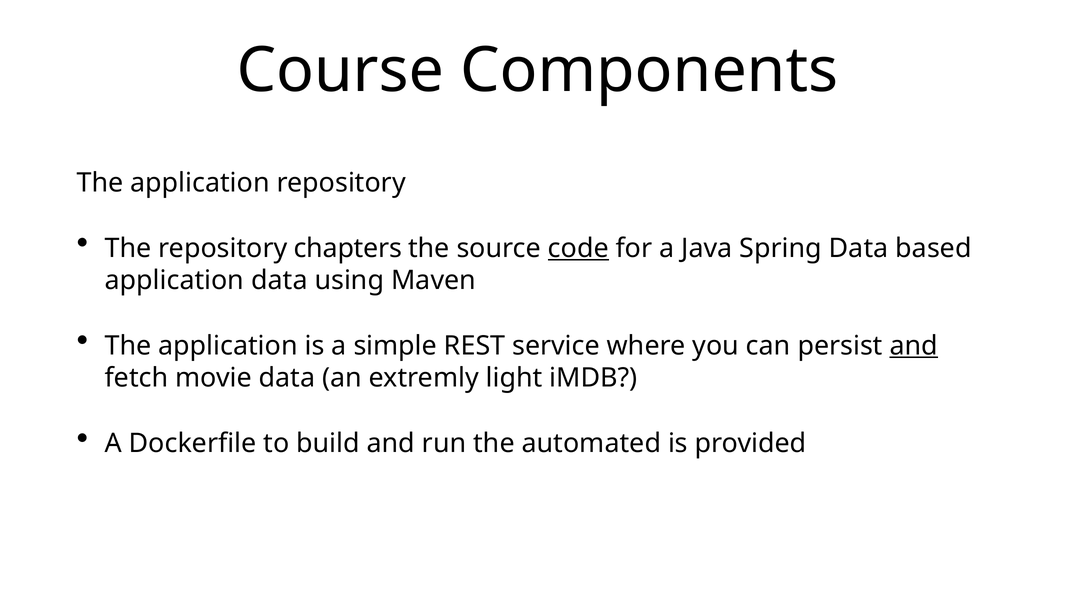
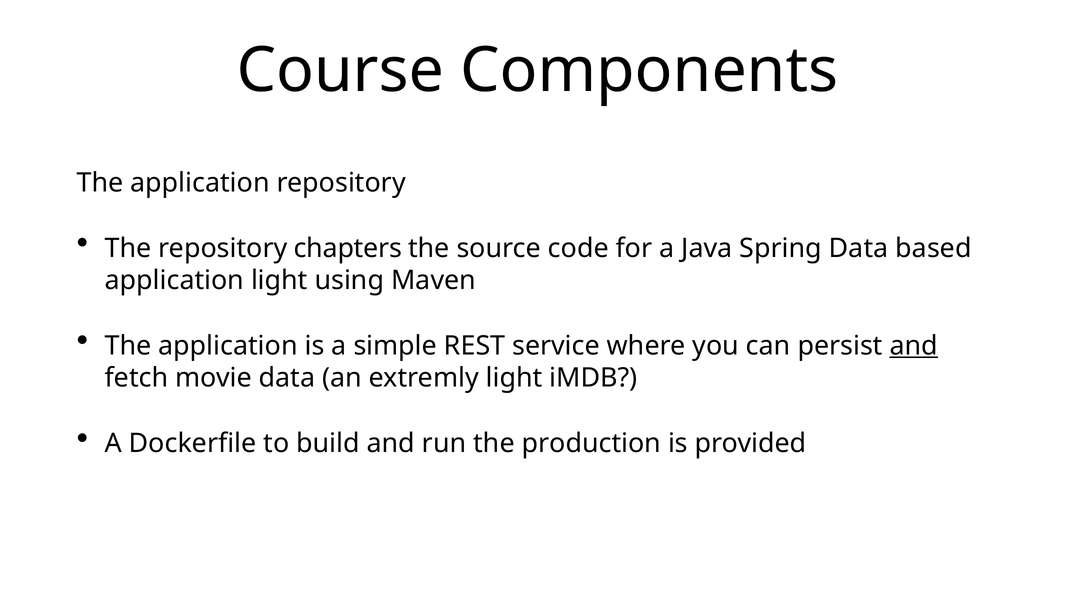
code underline: present -> none
application data: data -> light
automated: automated -> production
